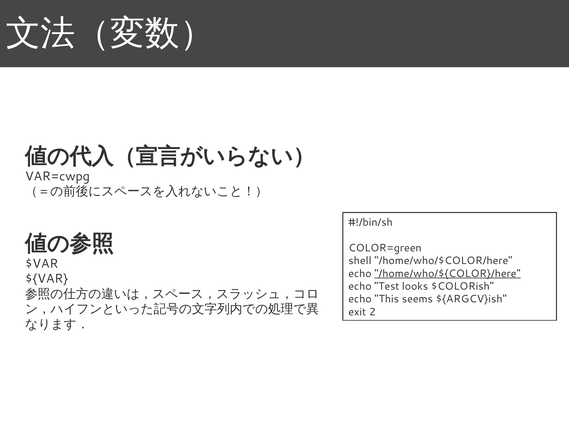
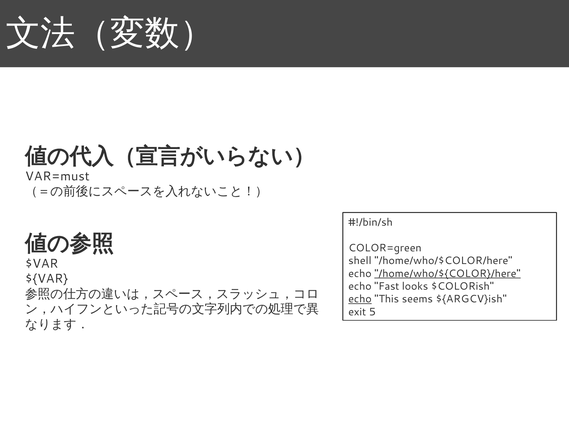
VAR=cwpg: VAR=cwpg -> VAR=must
Test: Test -> Fast
echo at (360, 299) underline: none -> present
2: 2 -> 5
